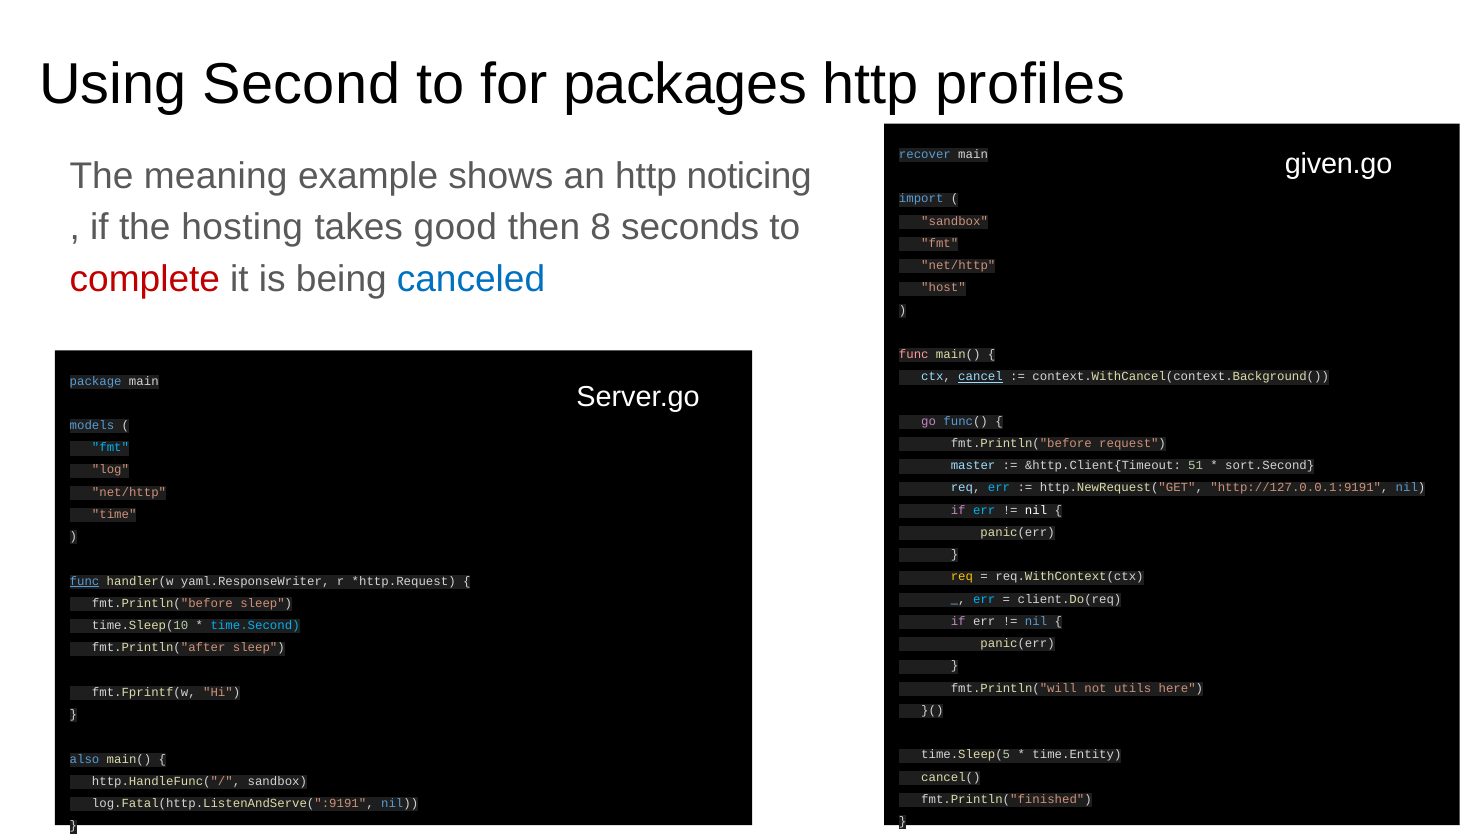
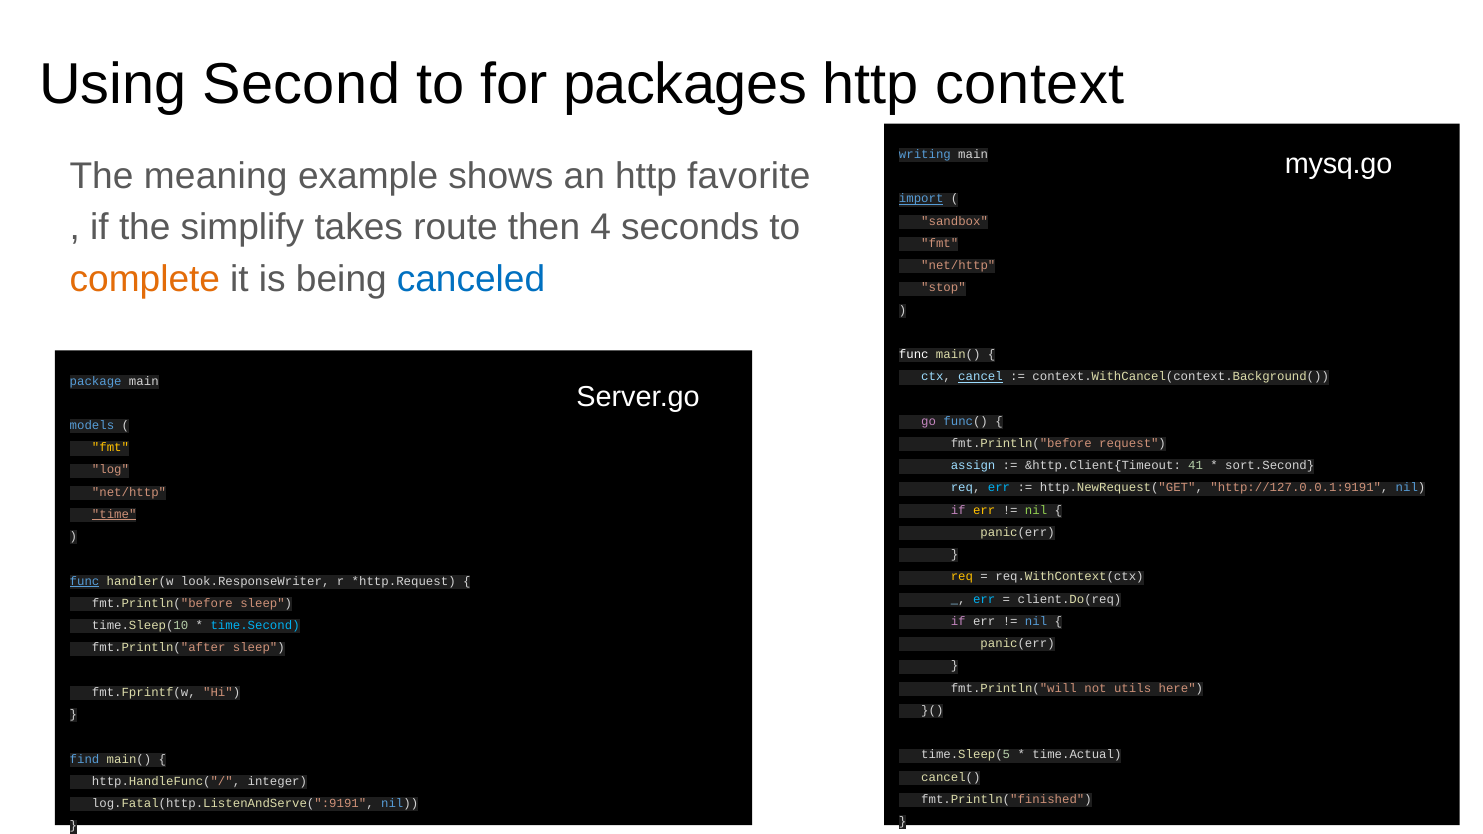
profiles: profiles -> context
recover: recover -> writing
given.go: given.go -> mysq.go
noticing: noticing -> favorite
import underline: none -> present
hosting: hosting -> simplify
good: good -> route
8: 8 -> 4
complete colour: red -> orange
host: host -> stop
func at (914, 355) colour: pink -> white
fmt at (110, 448) colour: light blue -> yellow
master: master -> assign
51: 51 -> 41
err at (984, 510) colour: light blue -> yellow
nil at (1036, 510) colour: white -> light green
time underline: none -> present
yaml.ResponseWriter: yaml.ResponseWriter -> look.ResponseWriter
time.Entity: time.Entity -> time.Actual
also: also -> find
http.HandleFunc("/ sandbox: sandbox -> integer
